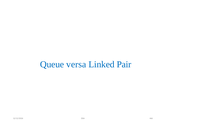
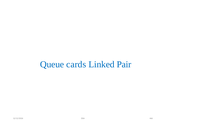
versa: versa -> cards
